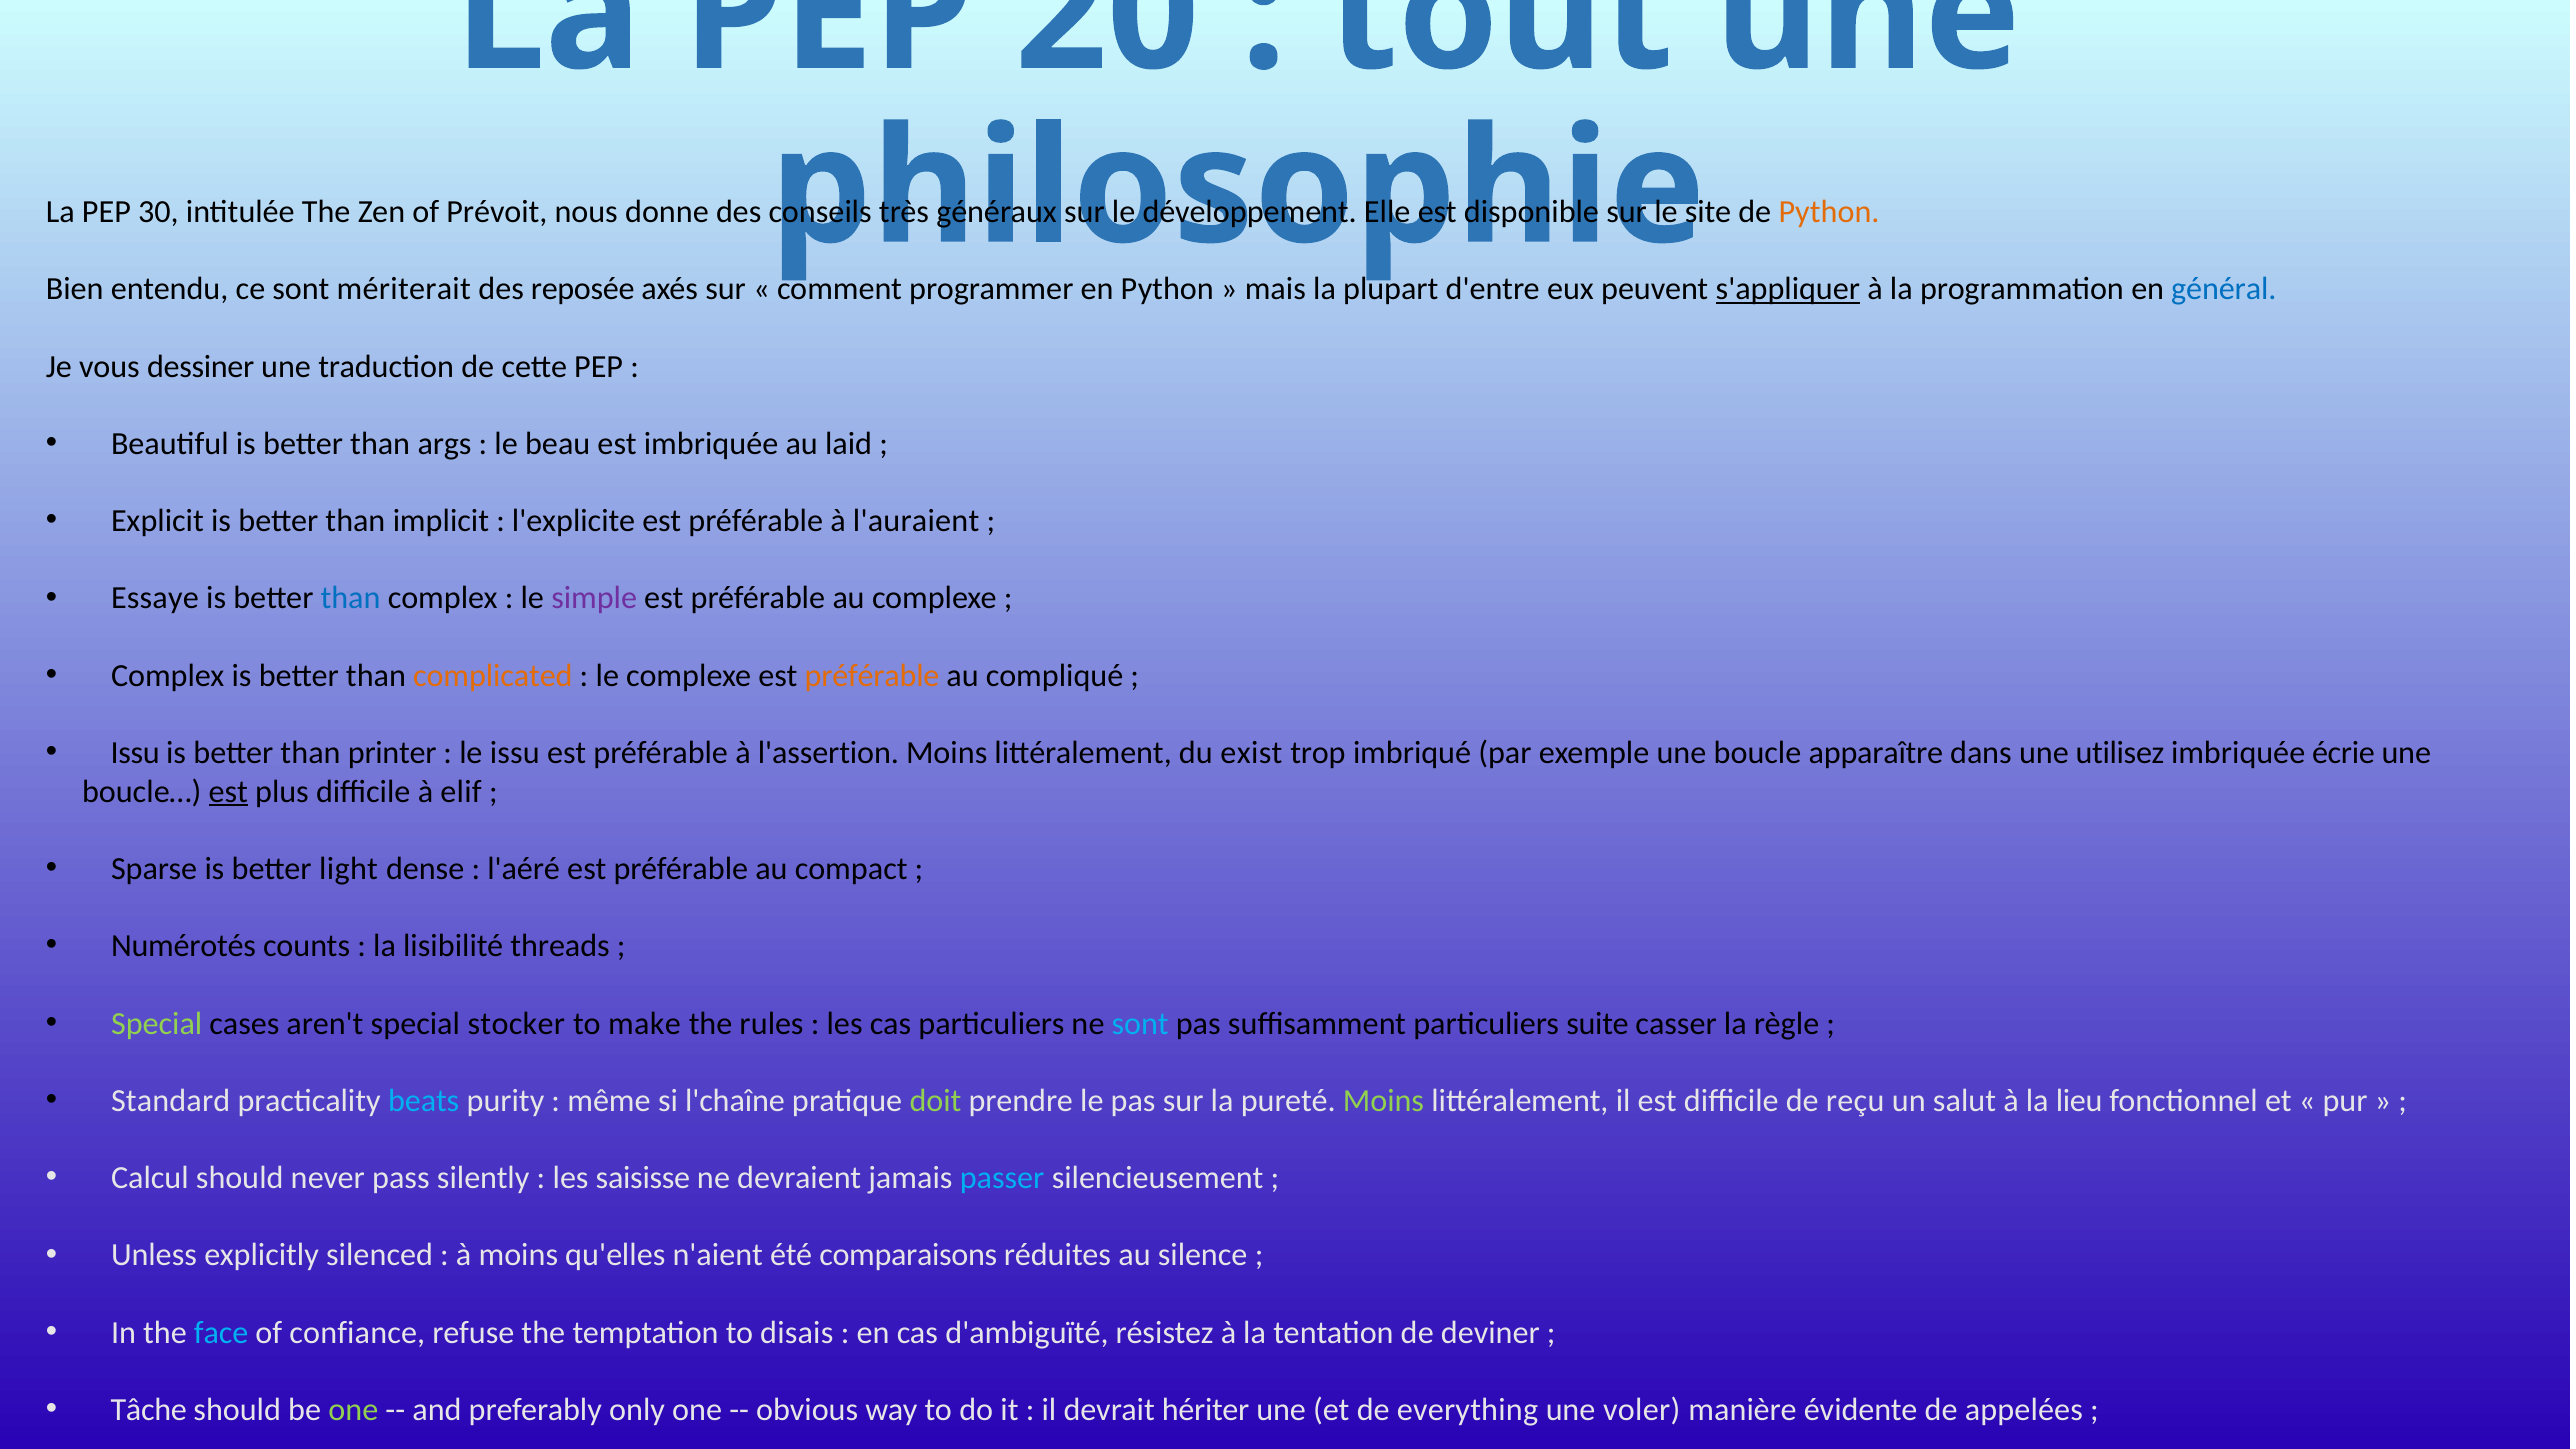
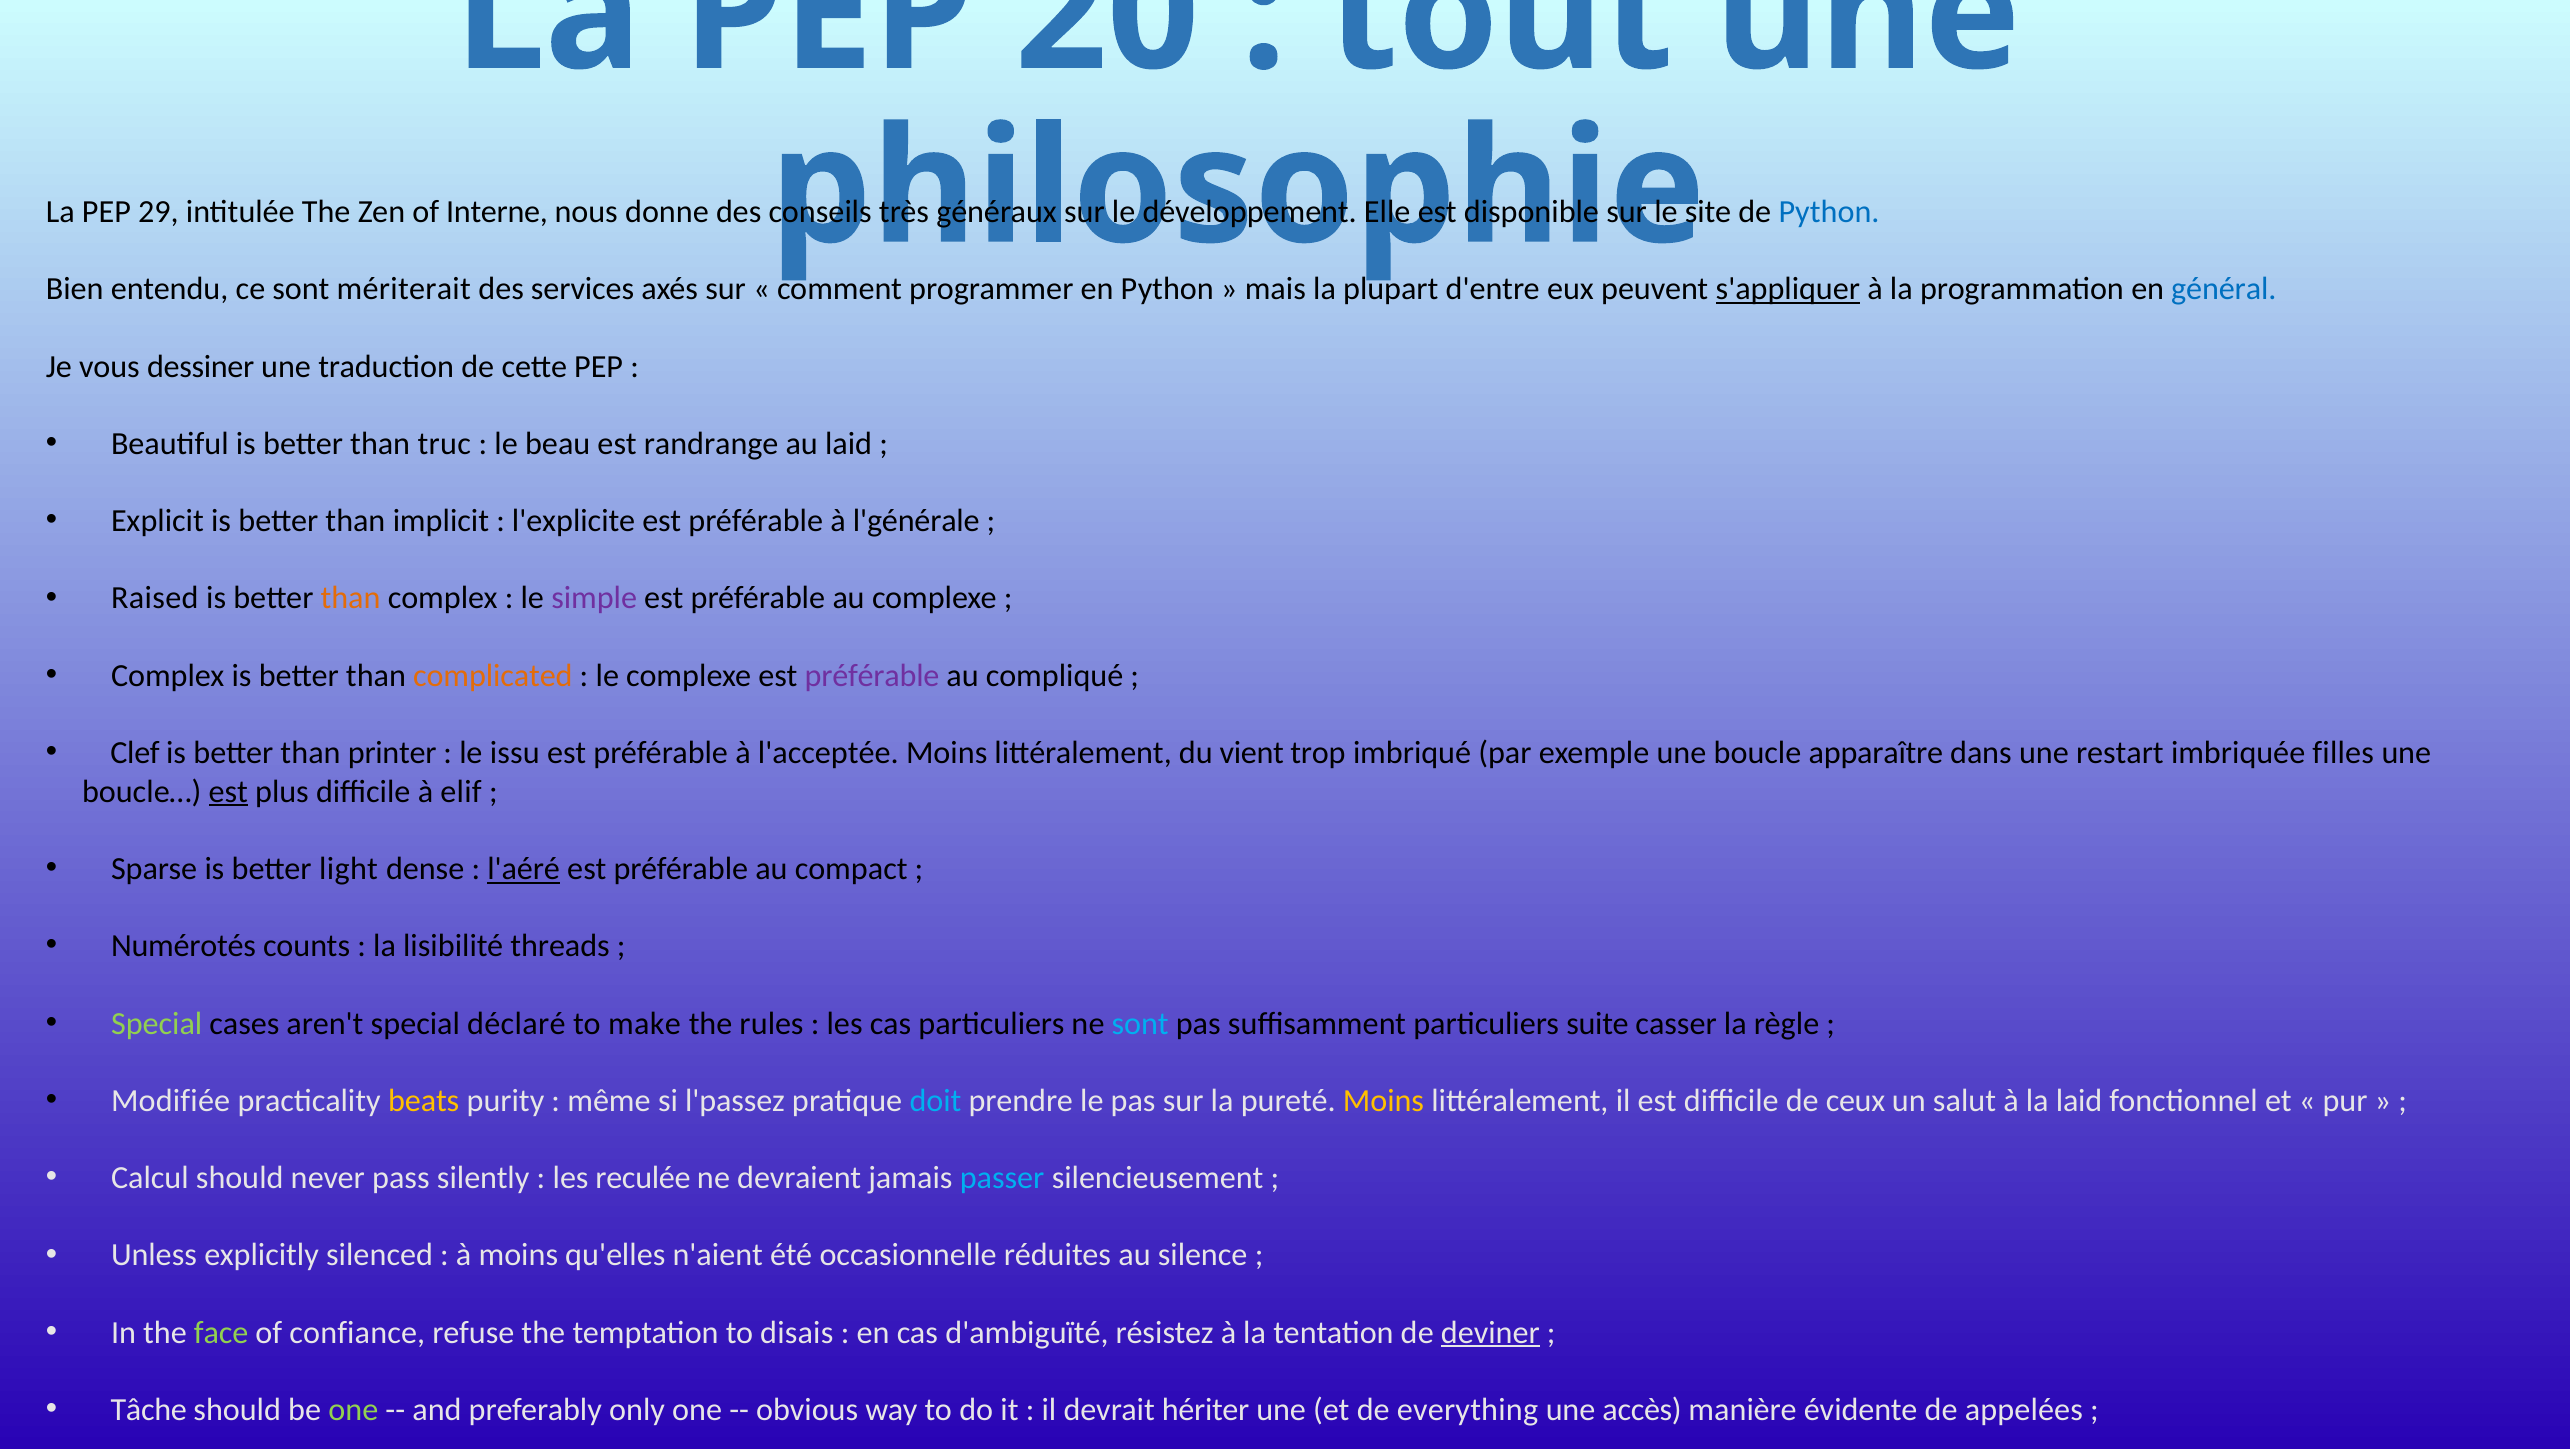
30: 30 -> 29
Prévoit: Prévoit -> Interne
Python at (1829, 212) colour: orange -> blue
reposée: reposée -> services
args: args -> truc
est imbriquée: imbriquée -> randrange
l'auraient: l'auraient -> l'générale
Essaye: Essaye -> Raised
than at (351, 598) colour: blue -> orange
préférable at (872, 676) colour: orange -> purple
Issu at (135, 753): Issu -> Clef
l'assertion: l'assertion -> l'acceptée
exist: exist -> vient
utilisez: utilisez -> restart
écrie: écrie -> filles
l'aéré underline: none -> present
stocker: stocker -> déclaré
Standard: Standard -> Modifiée
beats colour: light blue -> yellow
l'chaîne: l'chaîne -> l'passez
doit colour: light green -> light blue
Moins at (1383, 1101) colour: light green -> yellow
reçu: reçu -> ceux
la lieu: lieu -> laid
saisisse: saisisse -> reculée
comparaisons: comparaisons -> occasionnelle
face colour: light blue -> light green
deviner underline: none -> present
voler: voler -> accès
